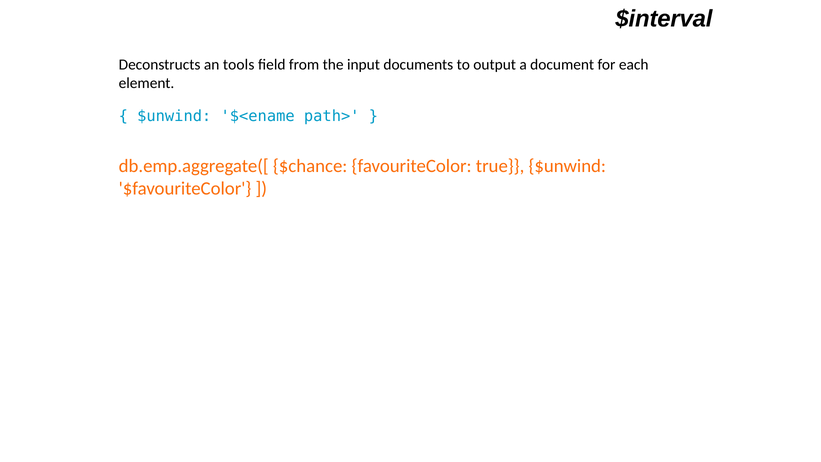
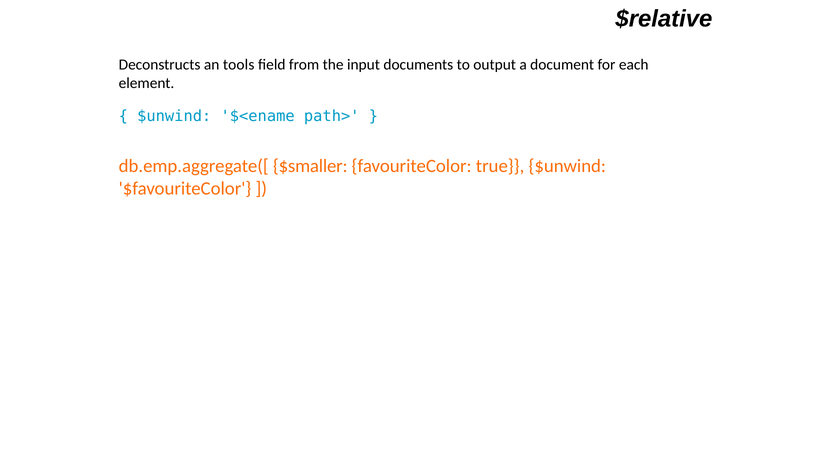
$interval: $interval -> $relative
$chance: $chance -> $smaller
